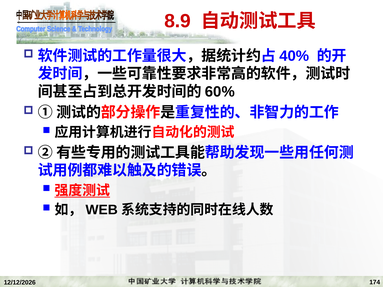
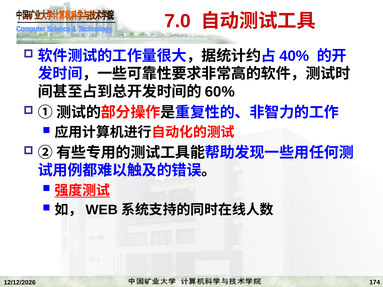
8.9: 8.9 -> 7.0
